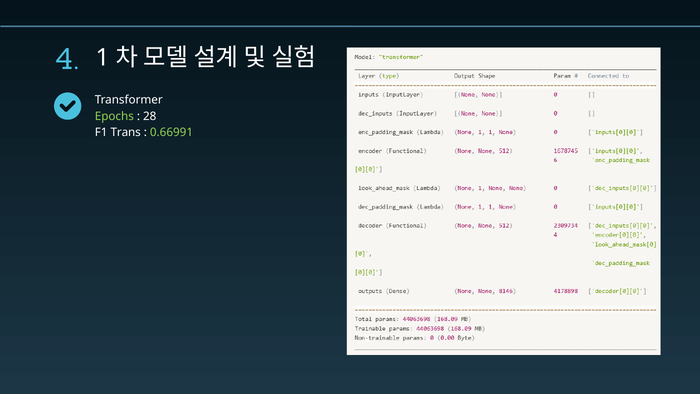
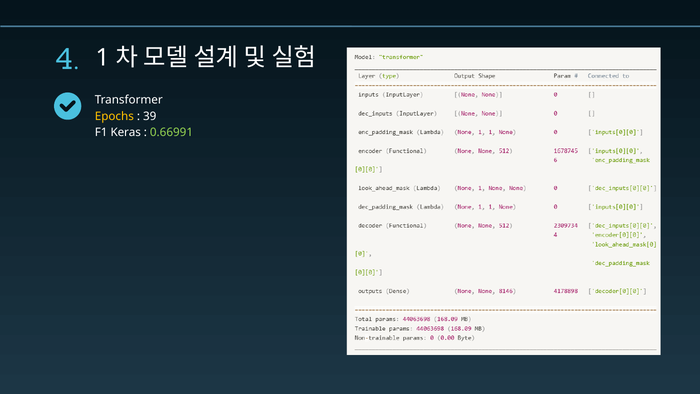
Epochs colour: light green -> yellow
28: 28 -> 39
Trans: Trans -> Keras
